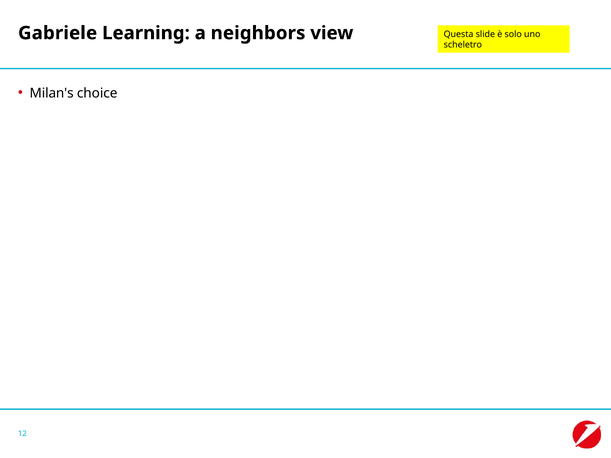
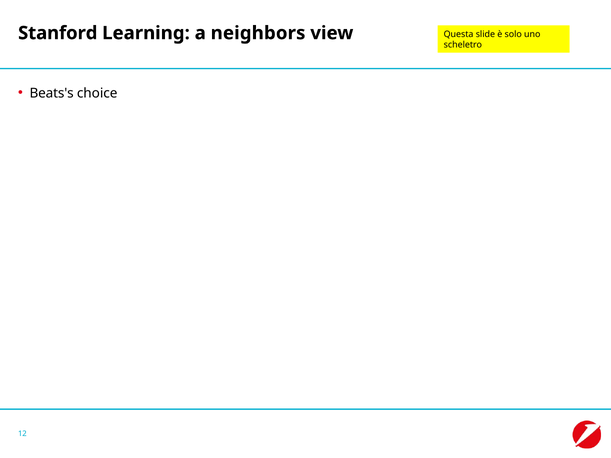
Gabriele: Gabriele -> Stanford
Milan's: Milan's -> Beats's
